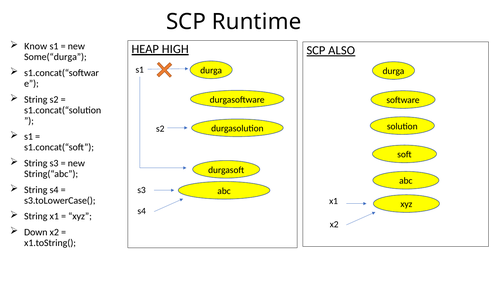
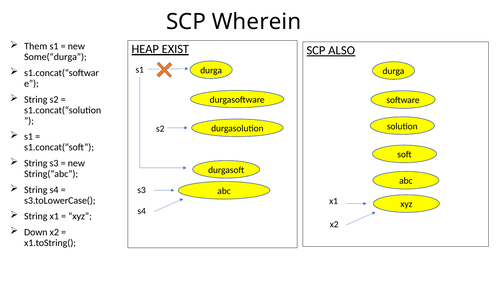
Runtime: Runtime -> Wherein
Know: Know -> Them
HIGH: HIGH -> EXIST
